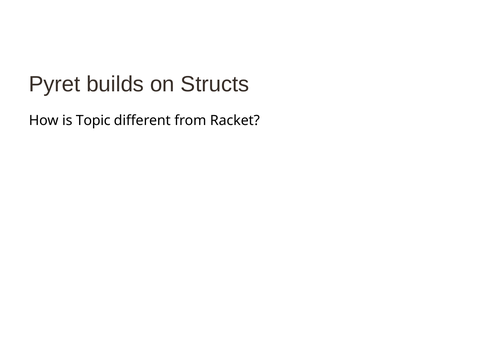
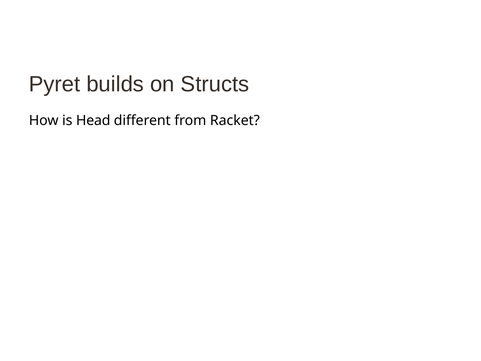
Topic: Topic -> Head
